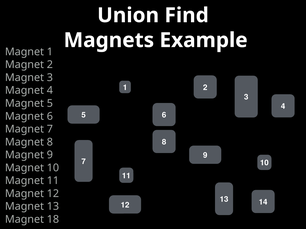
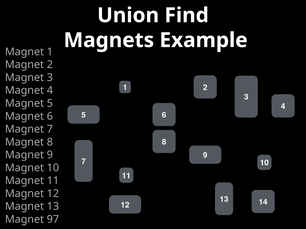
18: 18 -> 97
